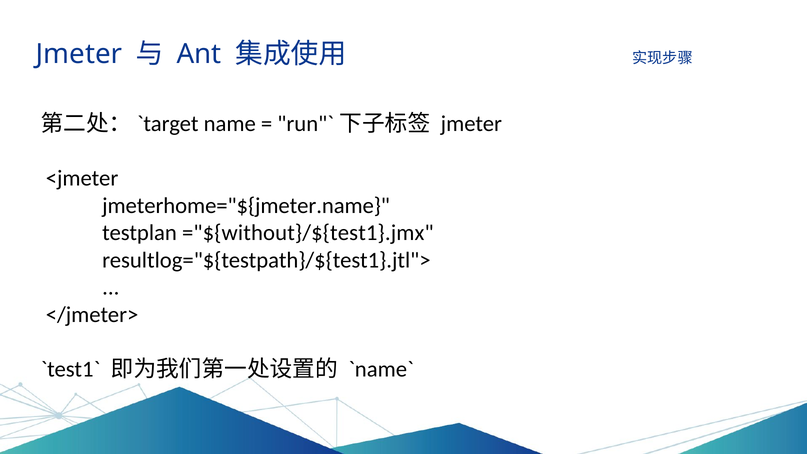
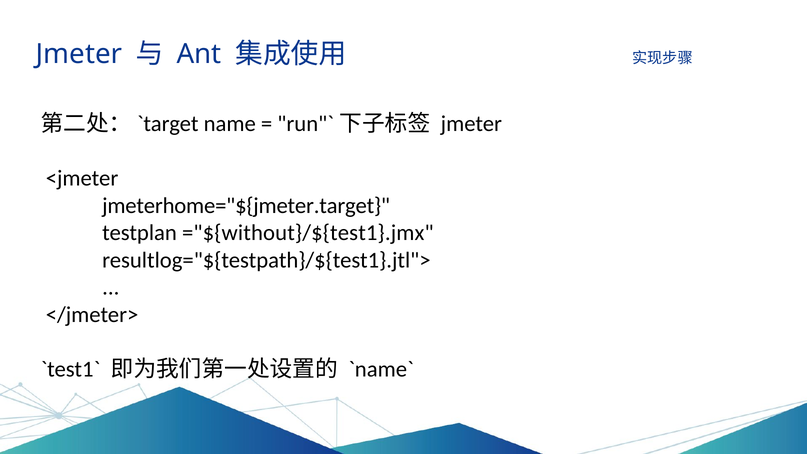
jmeterhome="${jmeter.name: jmeterhome="${jmeter.name -> jmeterhome="${jmeter.target
